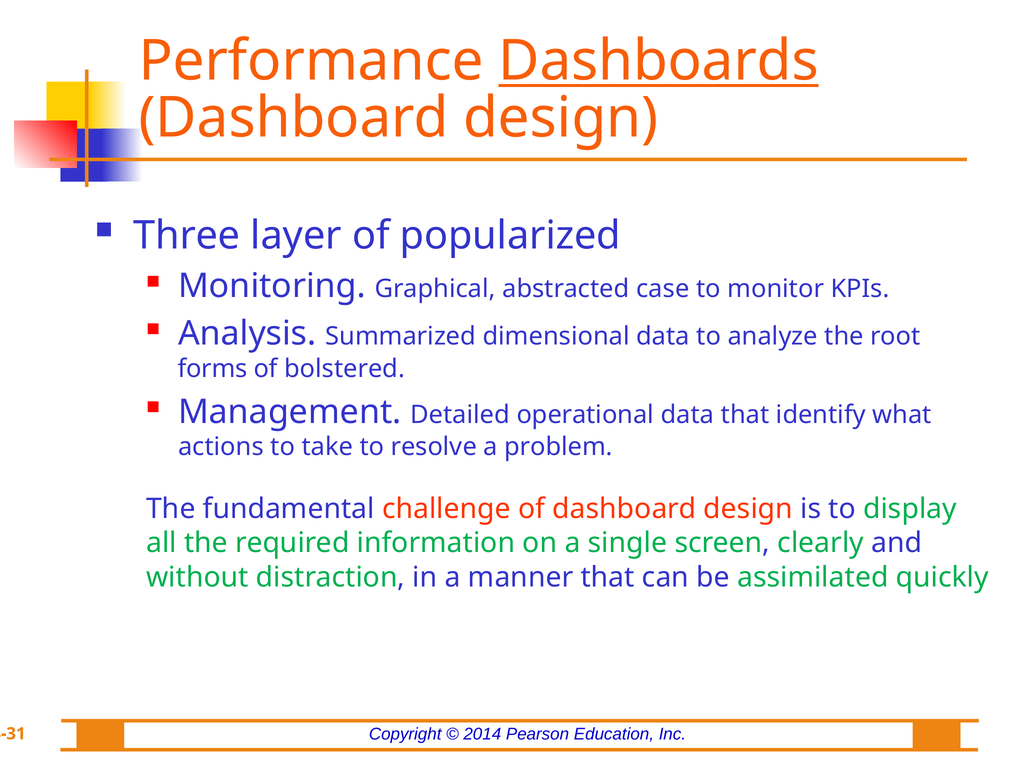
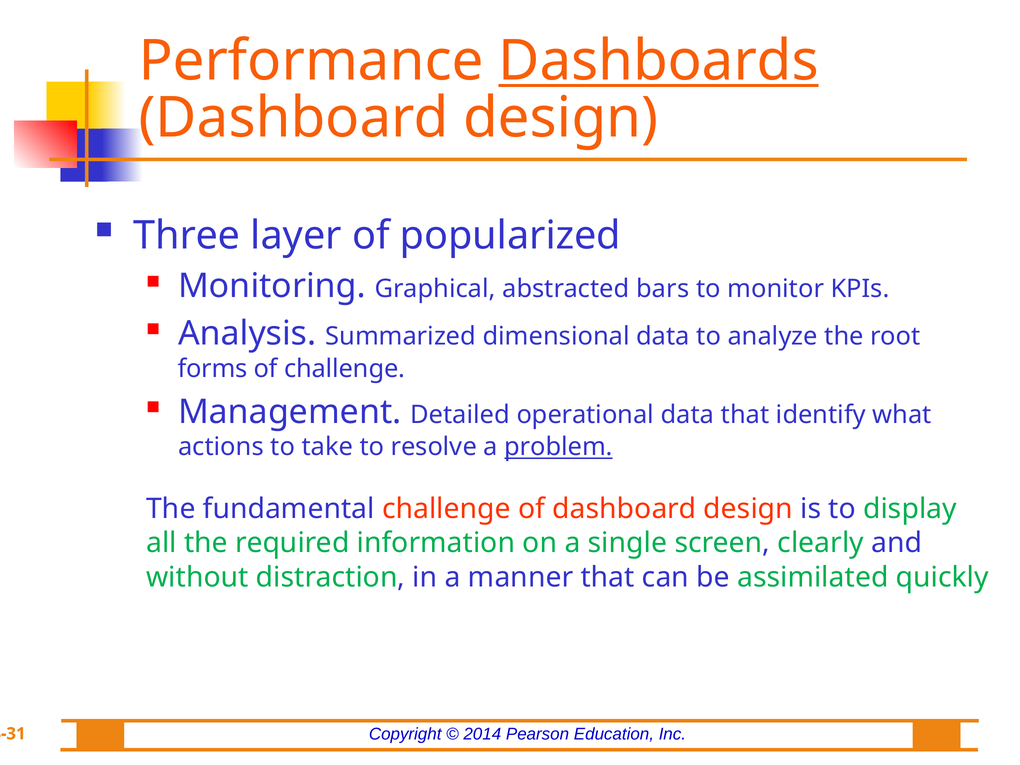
case: case -> bars
of bolstered: bolstered -> challenge
problem underline: none -> present
